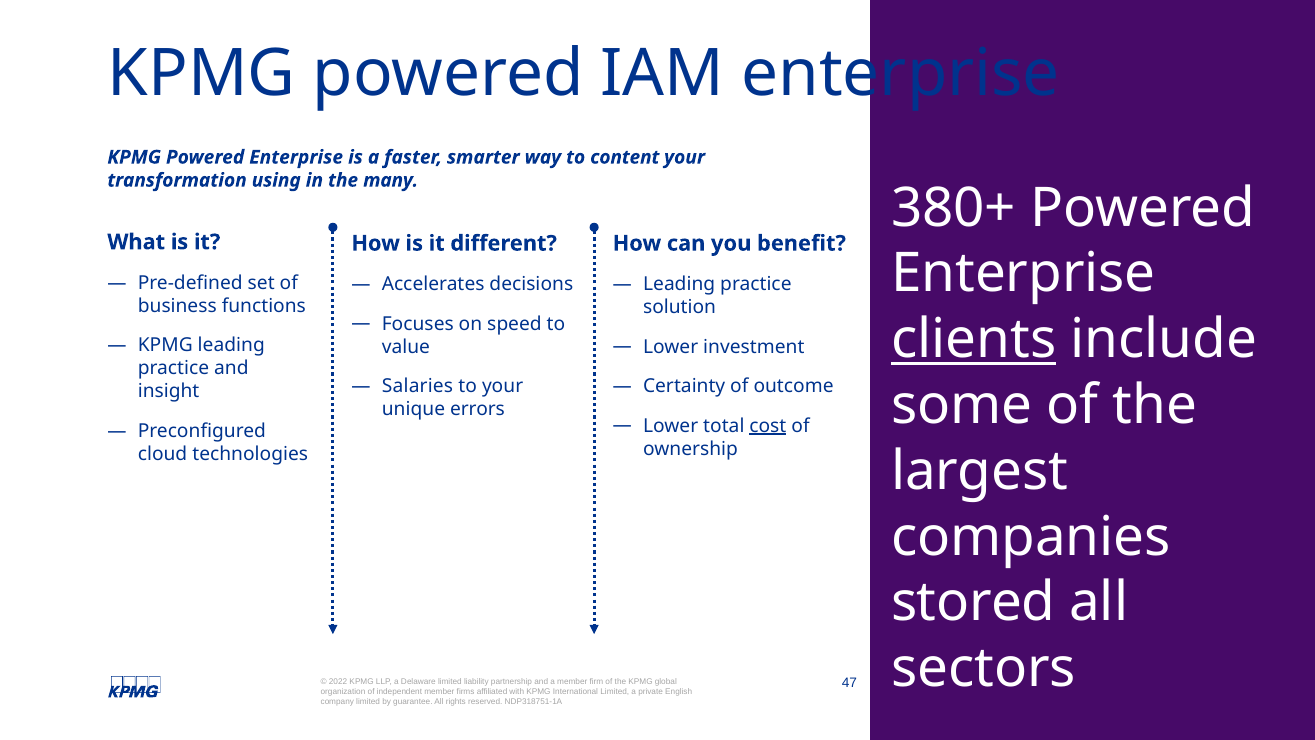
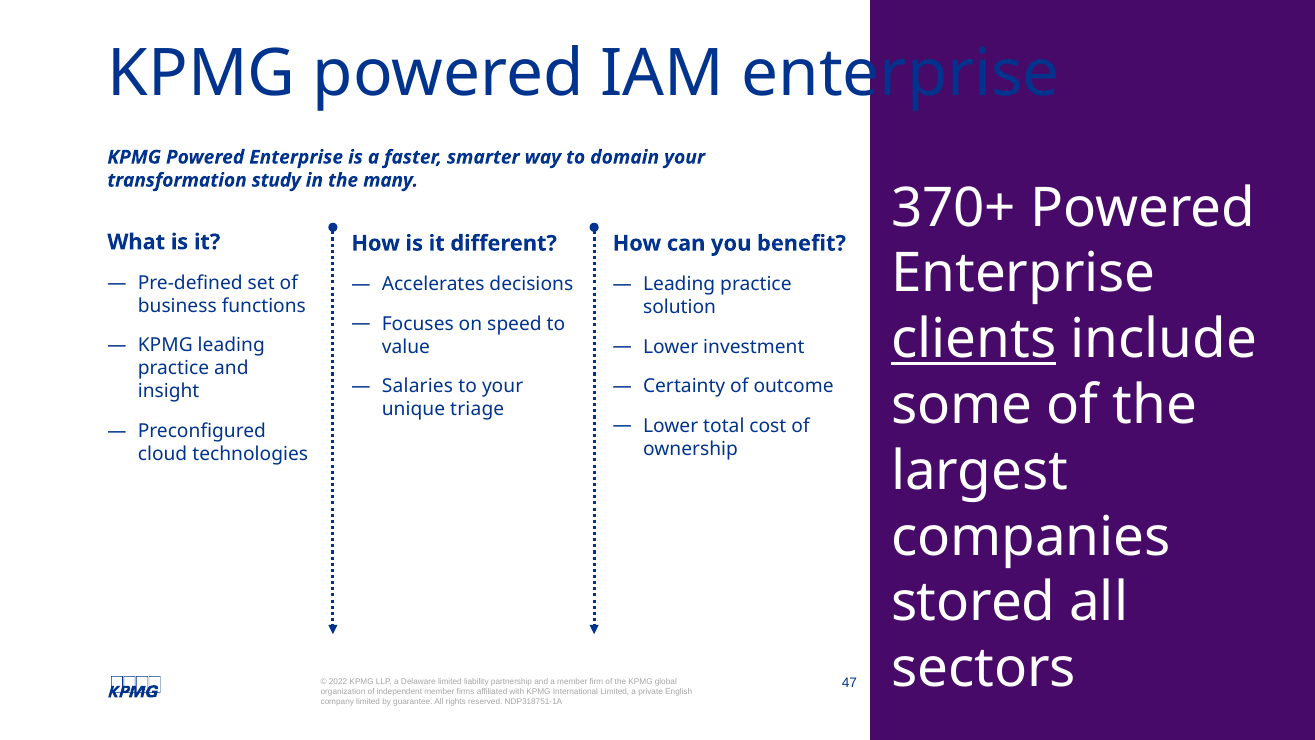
content: content -> domain
using: using -> study
380+: 380+ -> 370+
errors: errors -> triage
cost underline: present -> none
